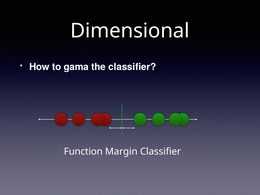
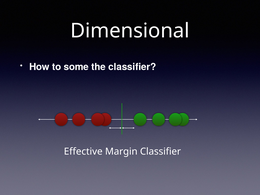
gama: gama -> some
Function: Function -> Effective
